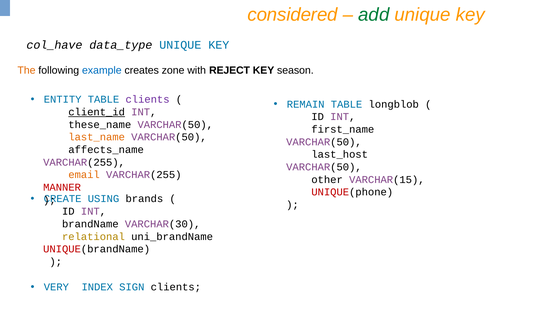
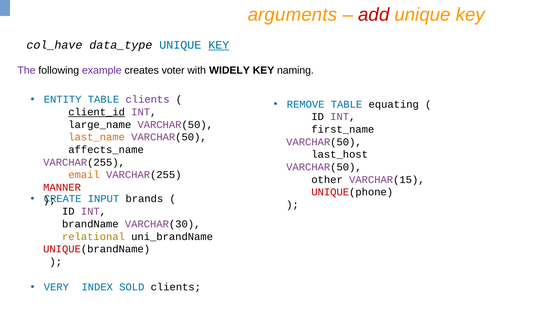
considered: considered -> arguments
add colour: green -> red
KEY at (219, 45) underline: none -> present
The colour: orange -> purple
example colour: blue -> purple
zone: zone -> voter
REJECT: REJECT -> WIDELY
season: season -> naming
REMAIN: REMAIN -> REMOVE
longblob: longblob -> equating
these_name: these_name -> large_name
USING: USING -> INPUT
SIGN: SIGN -> SOLD
